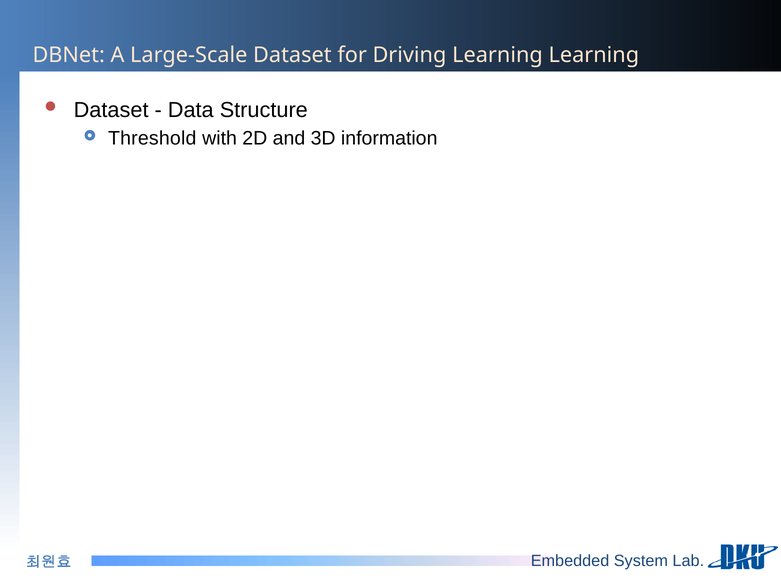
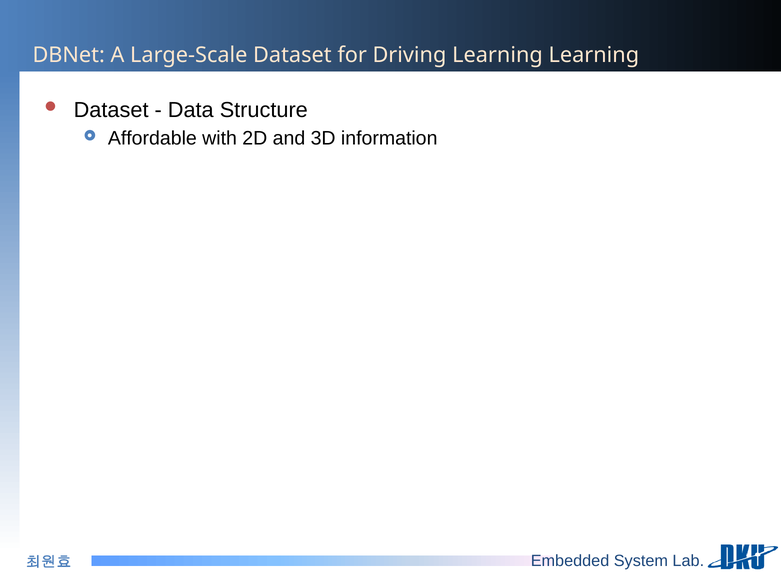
Threshold: Threshold -> Affordable
